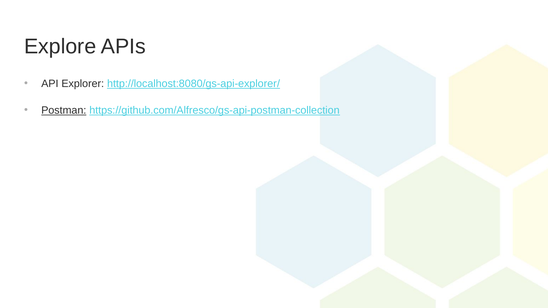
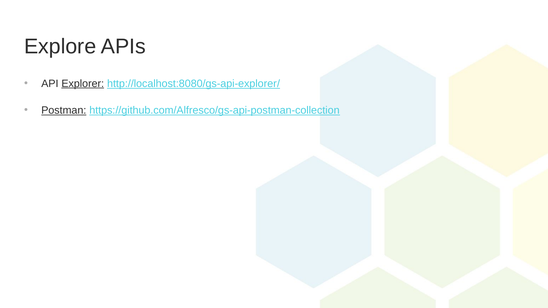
Explorer underline: none -> present
